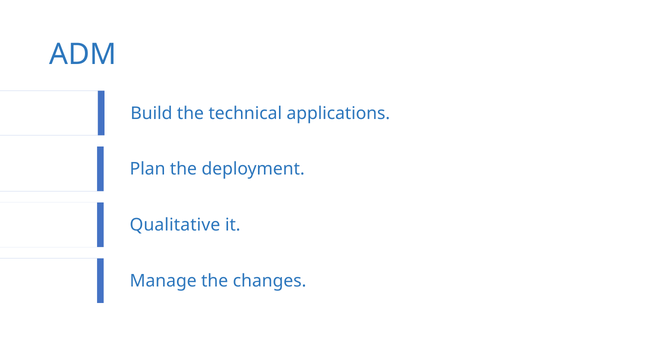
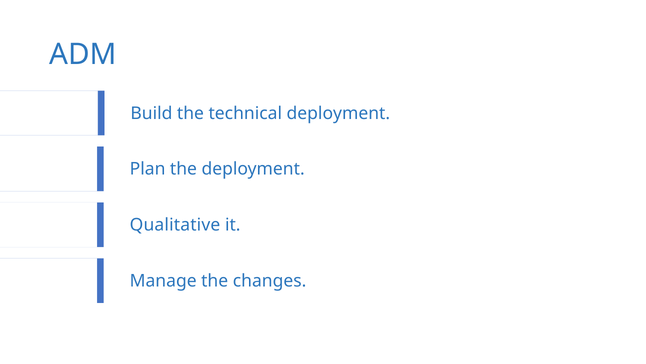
technical applications: applications -> deployment
